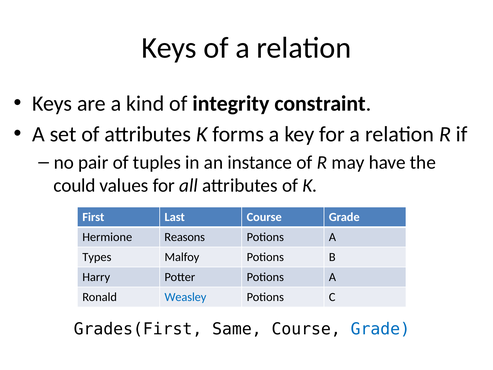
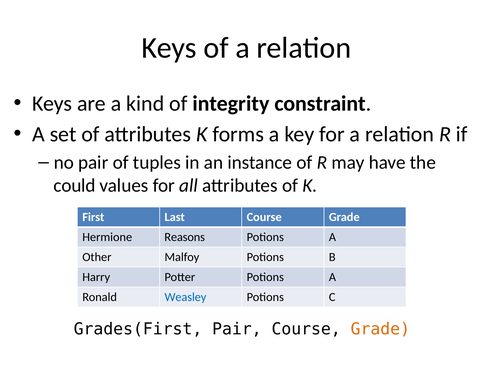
Types: Types -> Other
Grades(First Same: Same -> Pair
Grade at (380, 329) colour: blue -> orange
